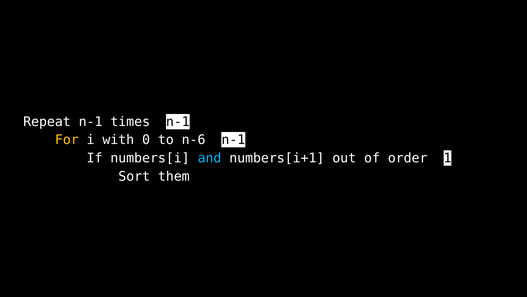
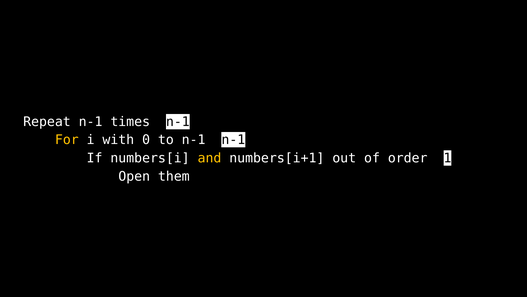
to n-6: n-6 -> n-1
and colour: light blue -> yellow
Sort: Sort -> Open
